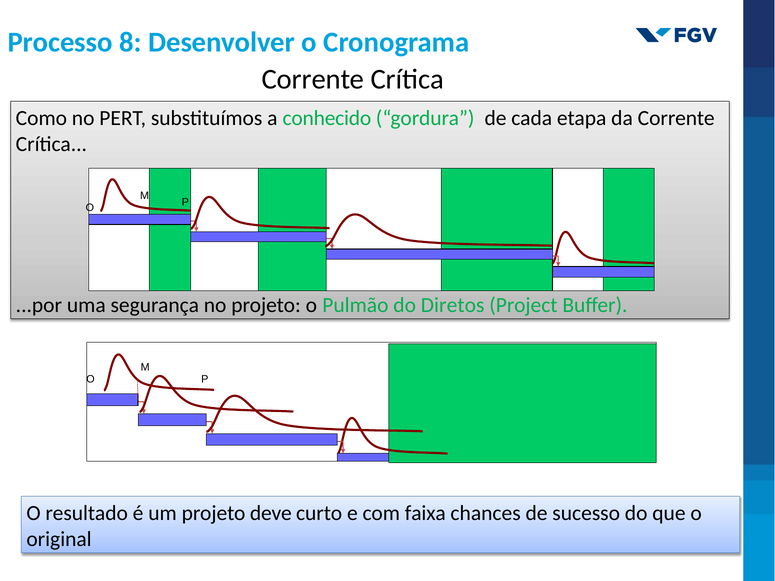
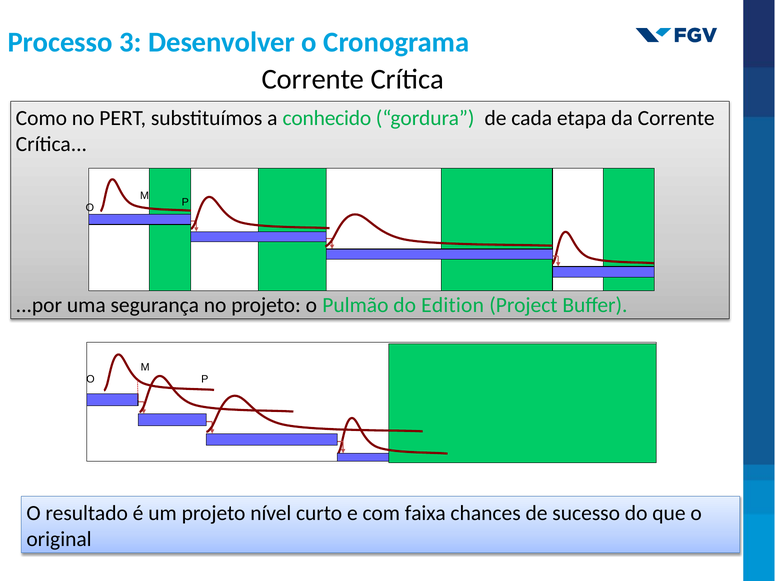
8: 8 -> 3
Diretos: Diretos -> Edition
deve: deve -> nível
